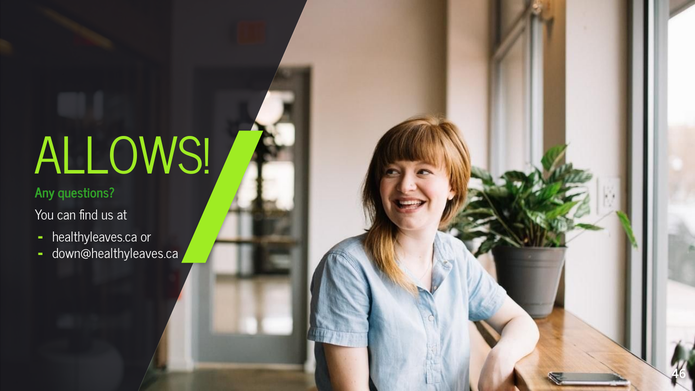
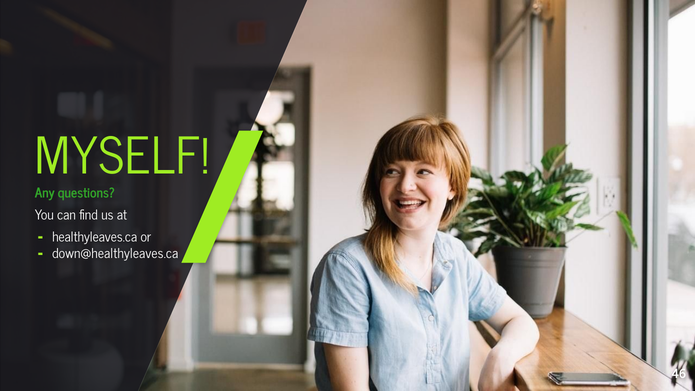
ALLOWS: ALLOWS -> MYSELF
